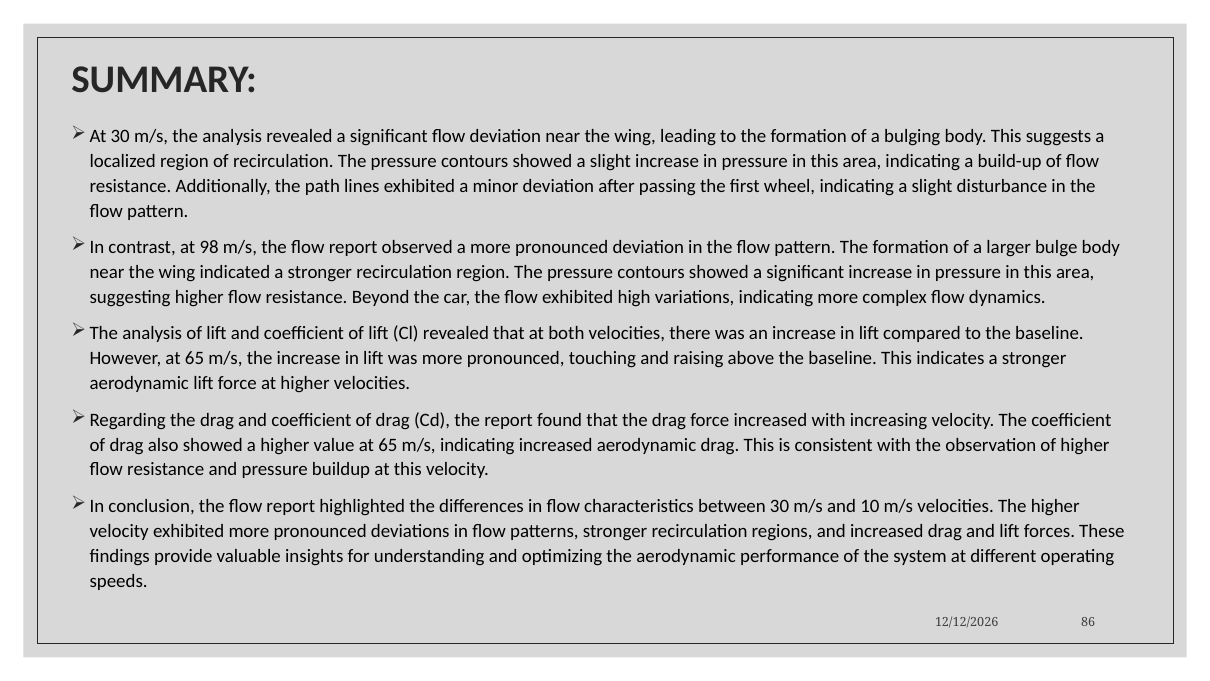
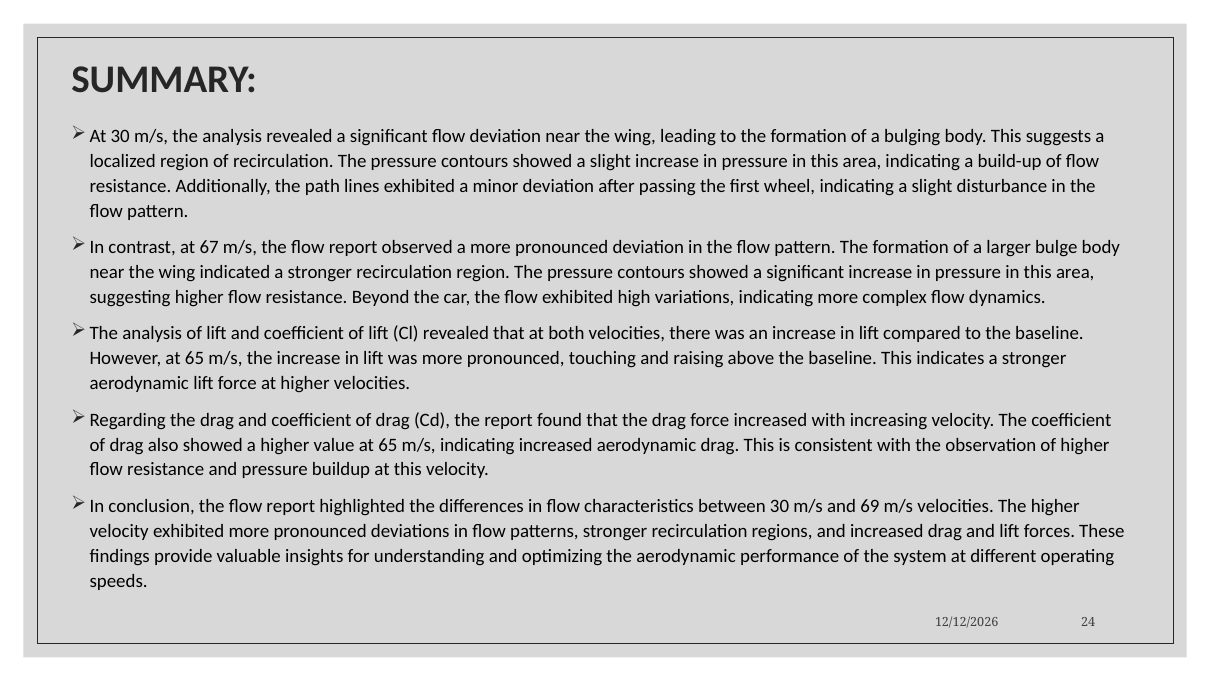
98: 98 -> 67
10: 10 -> 69
86: 86 -> 24
